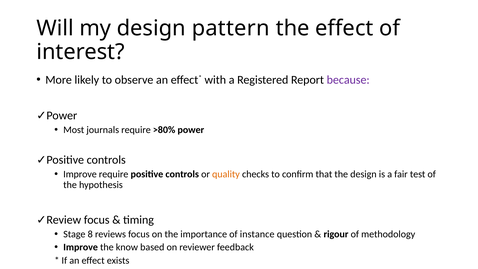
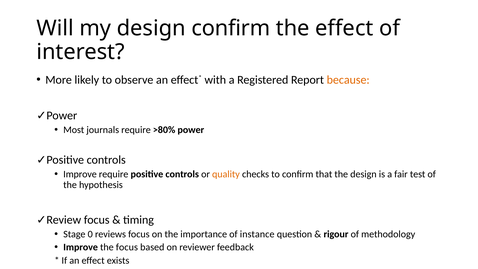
design pattern: pattern -> confirm
because colour: purple -> orange
8: 8 -> 0
the know: know -> focus
